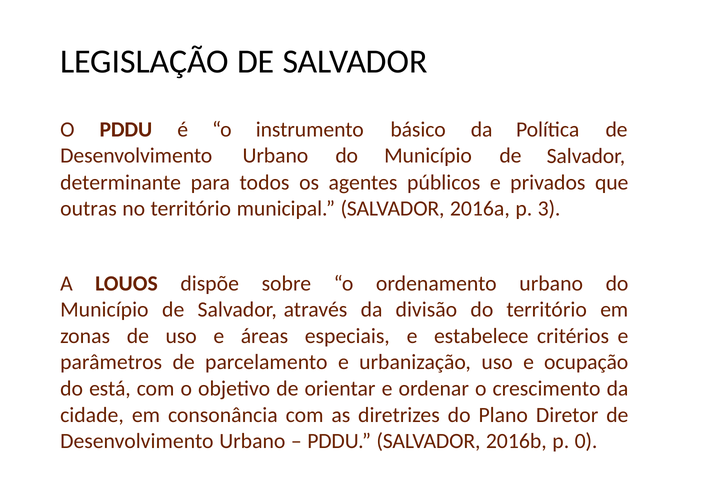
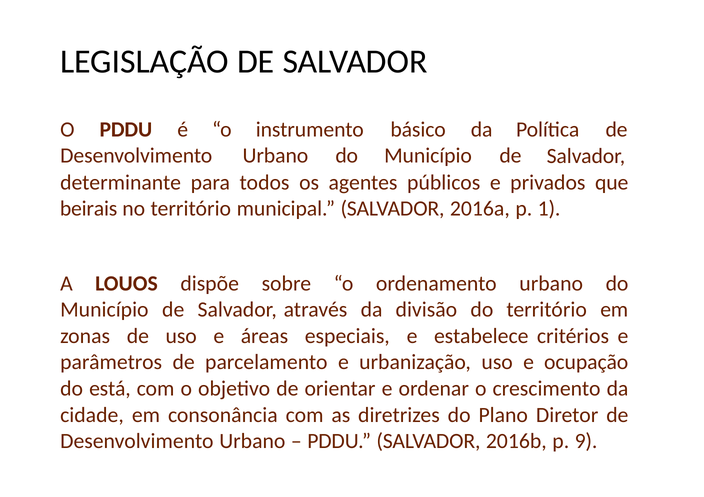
outras: outras -> beirais
3: 3 -> 1
0: 0 -> 9
